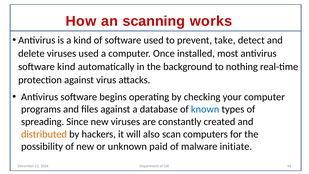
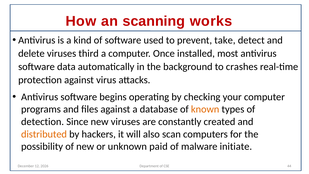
viruses used: used -> third
software kind: kind -> data
nothing: nothing -> crashes
known colour: blue -> orange
spreading: spreading -> detection
